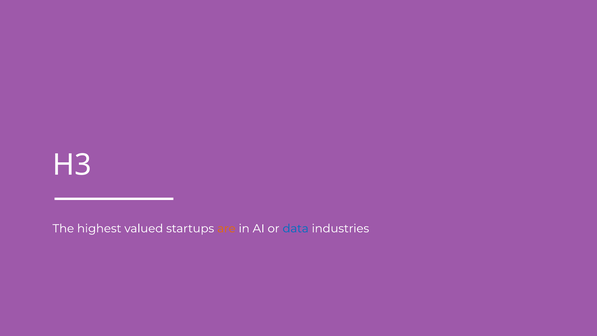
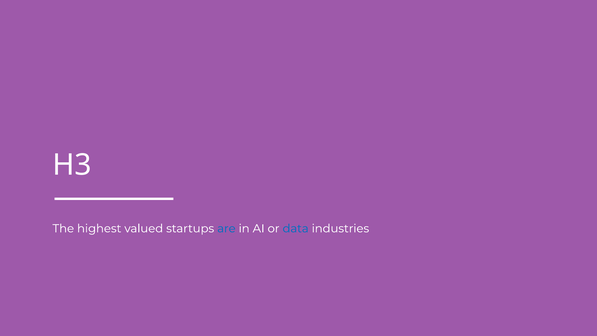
are colour: orange -> blue
